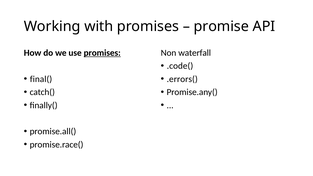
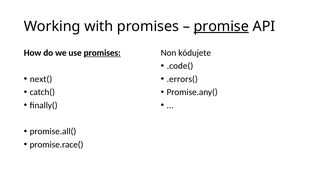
promise underline: none -> present
waterfall: waterfall -> kódujete
final(: final( -> next(
